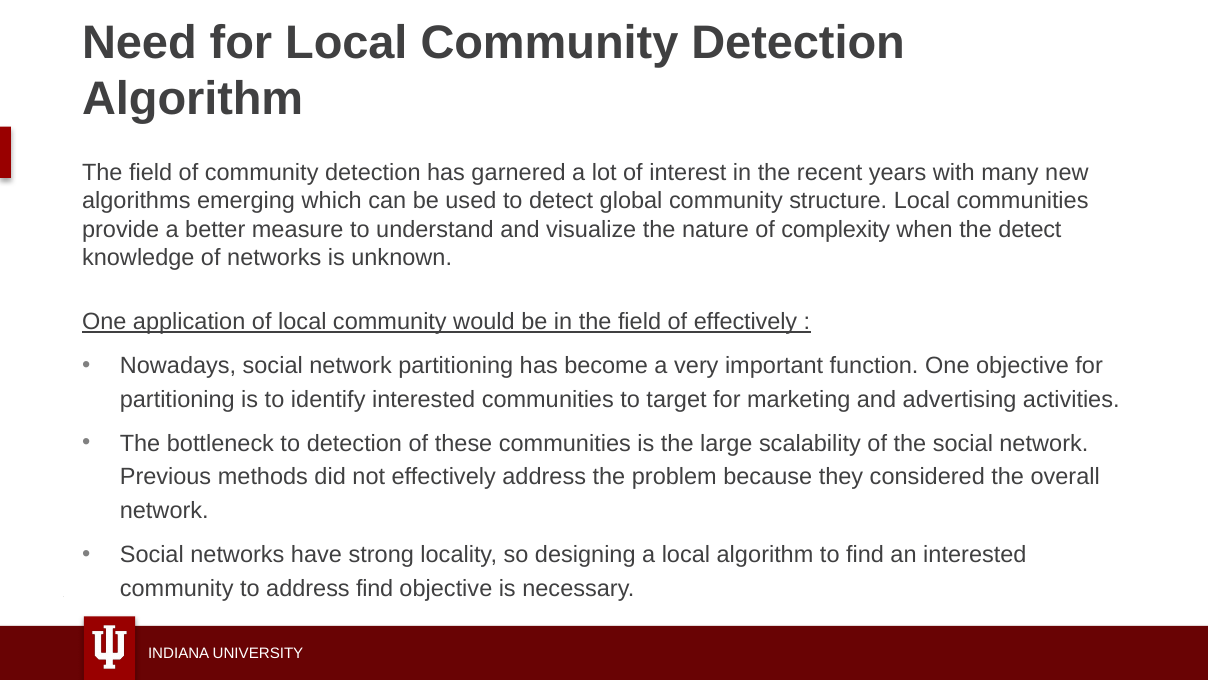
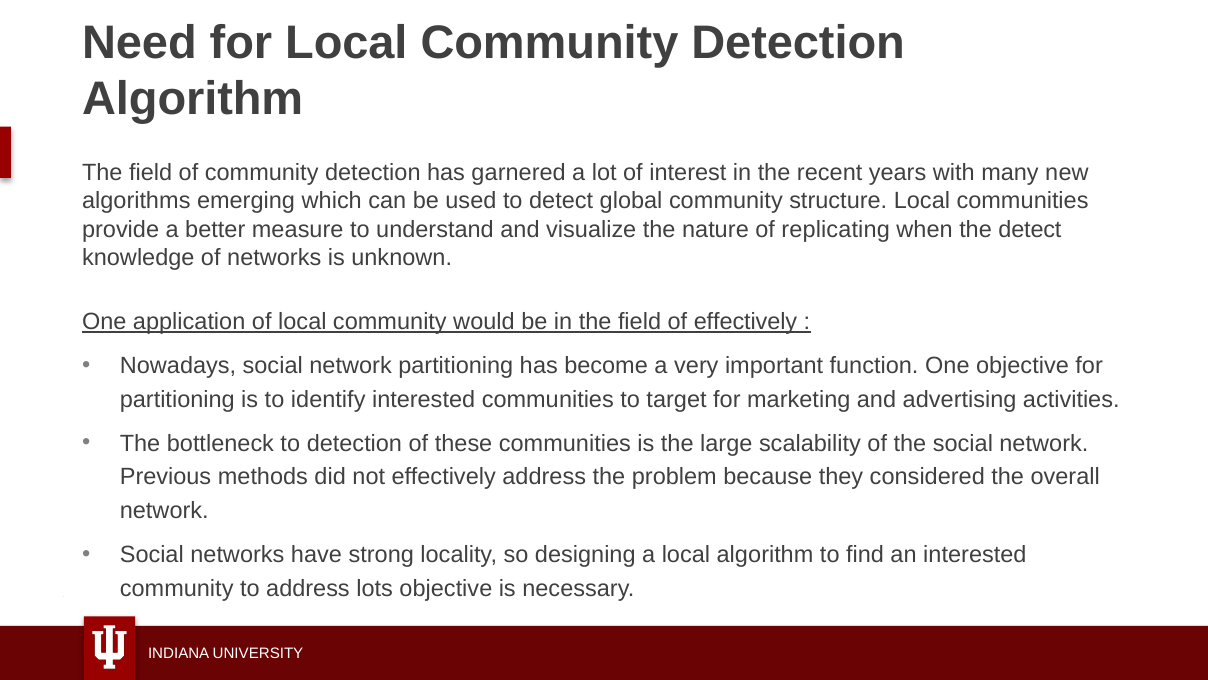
complexity: complexity -> replicating
address find: find -> lots
